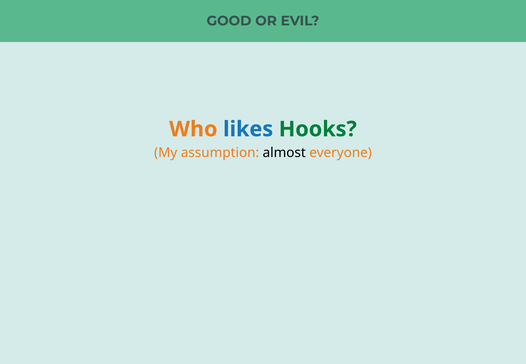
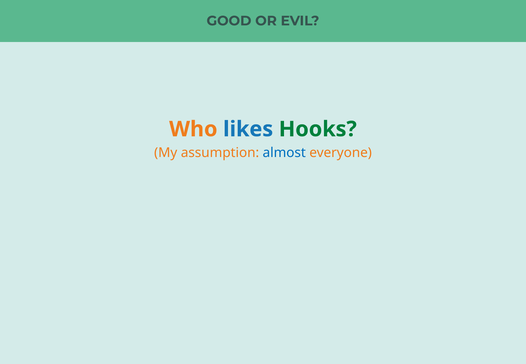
almost colour: black -> blue
